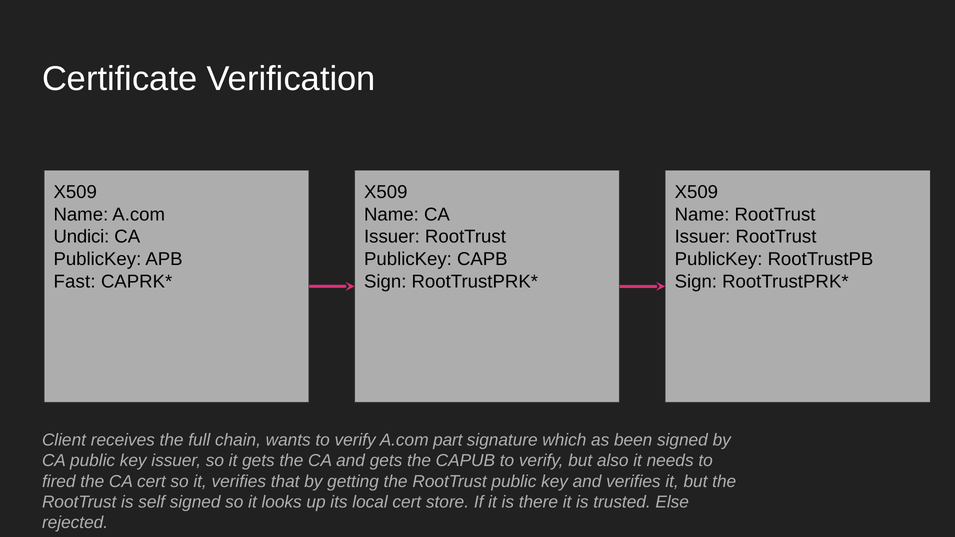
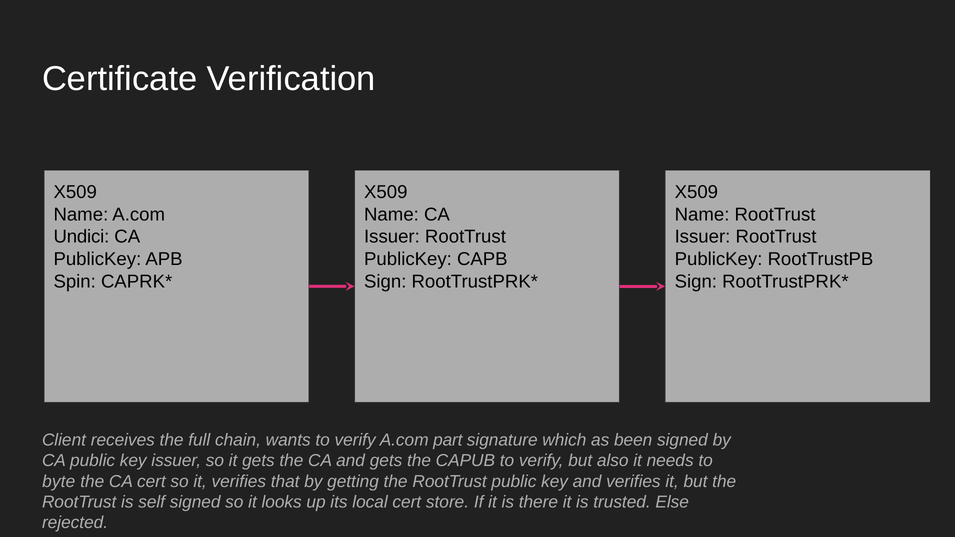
Fast: Fast -> Spin
fired: fired -> byte
